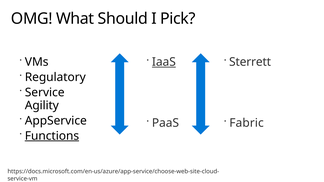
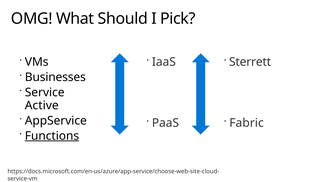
IaaS underline: present -> none
Regulatory: Regulatory -> Businesses
Agility: Agility -> Active
